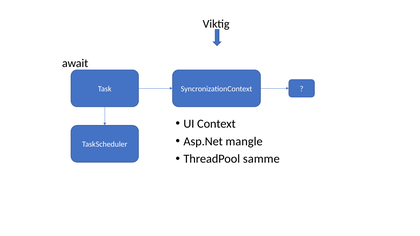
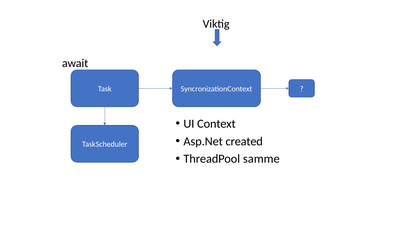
mangle: mangle -> created
